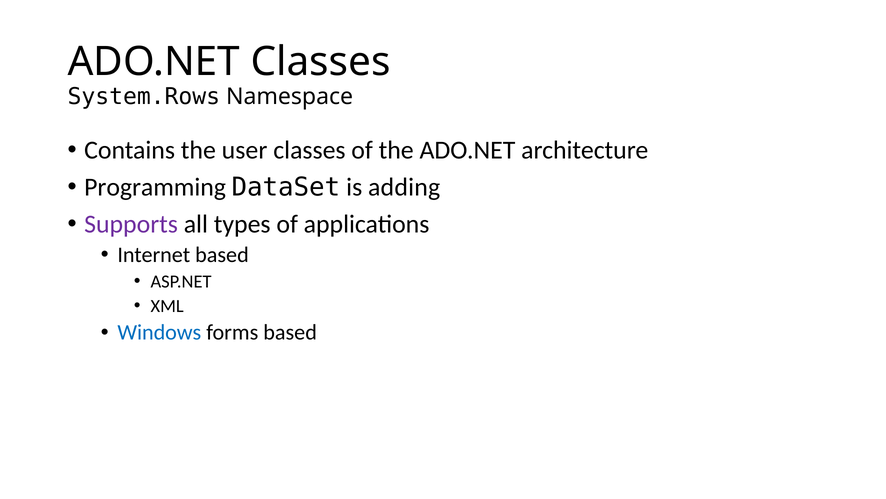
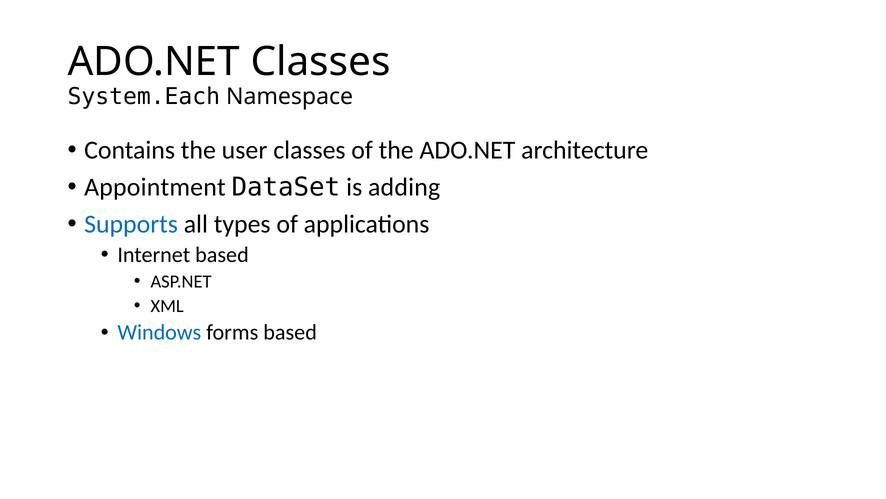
System.Rows: System.Rows -> System.Each
Programming: Programming -> Appointment
Supports colour: purple -> blue
